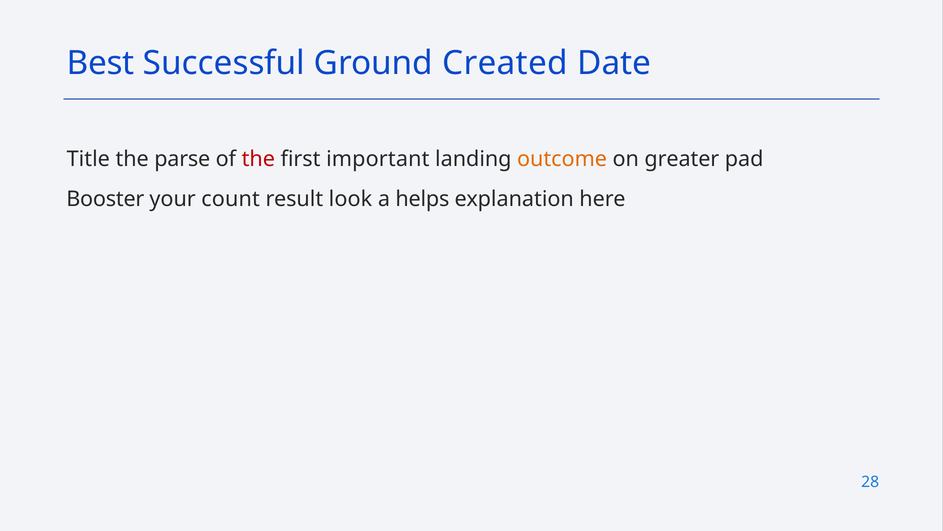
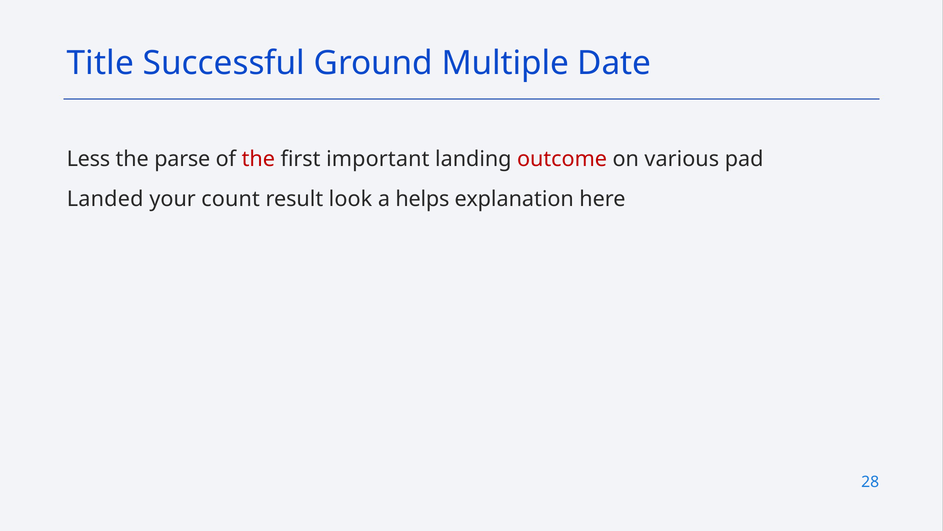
Best: Best -> Title
Created: Created -> Multiple
Title: Title -> Less
outcome colour: orange -> red
greater: greater -> various
Booster: Booster -> Landed
